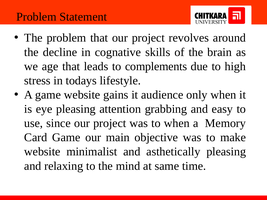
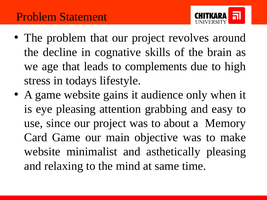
to when: when -> about
